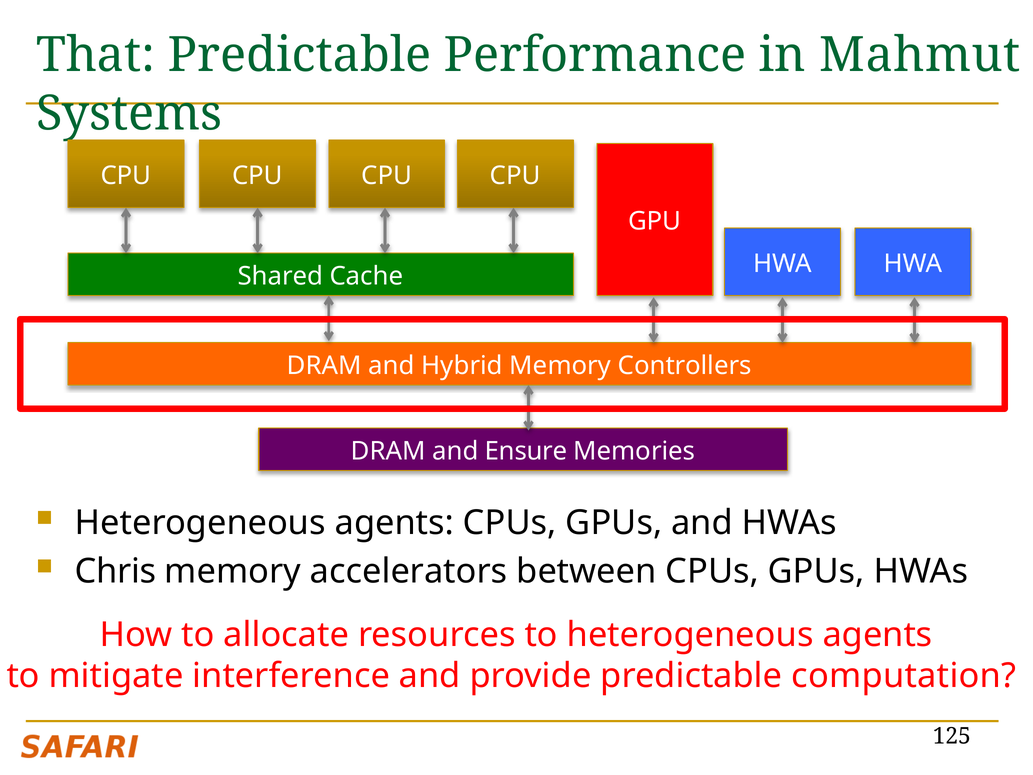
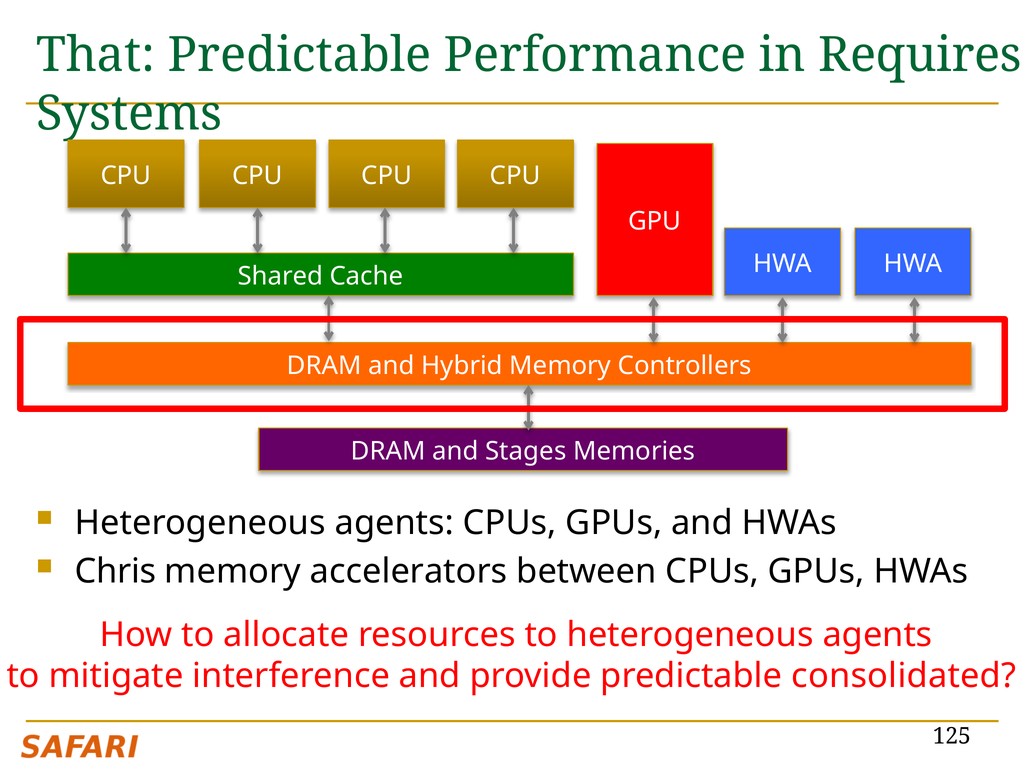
Mahmut: Mahmut -> Requires
Ensure: Ensure -> Stages
computation: computation -> consolidated
